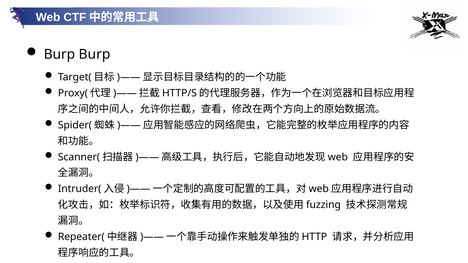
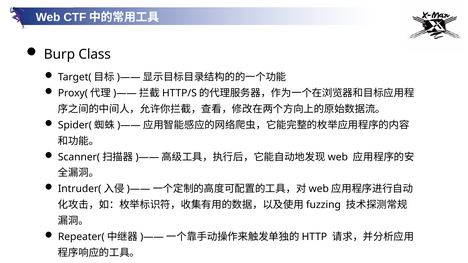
Burp Burp: Burp -> Class
